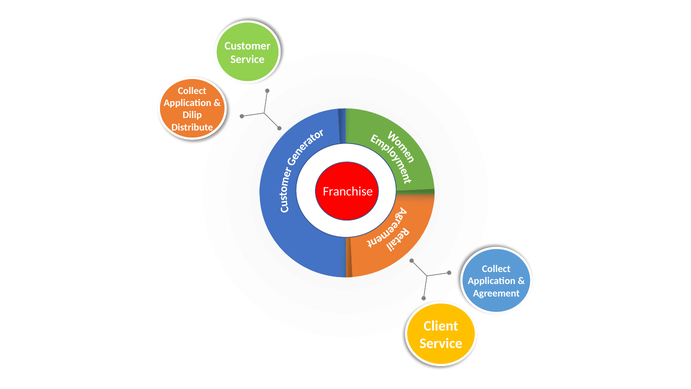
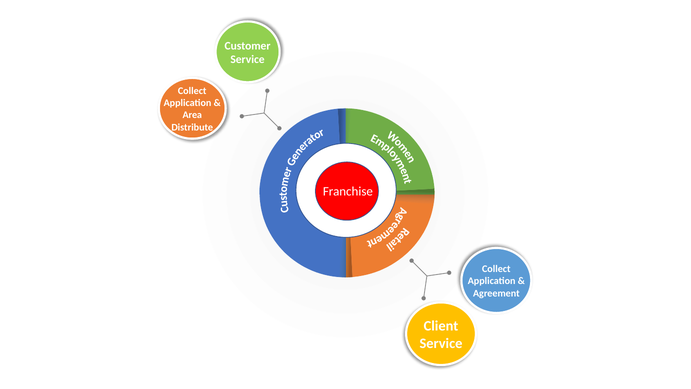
Dilip: Dilip -> Area
